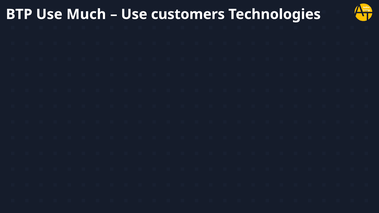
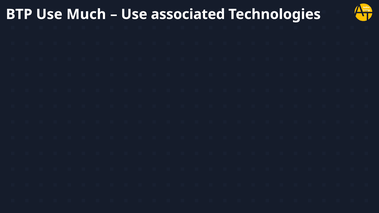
customers: customers -> associated
